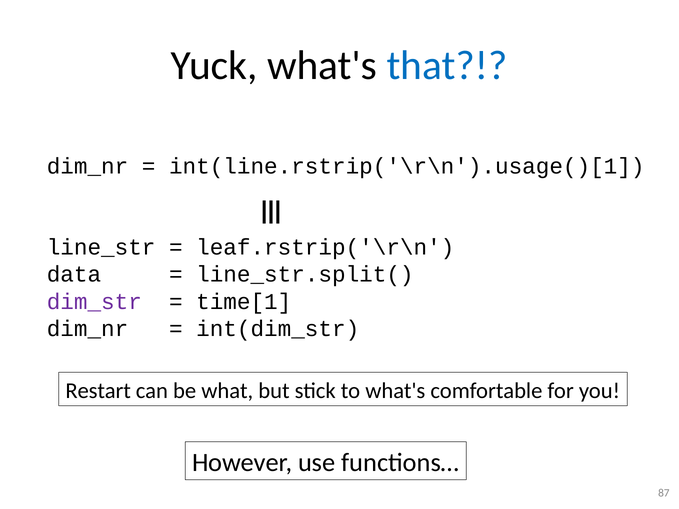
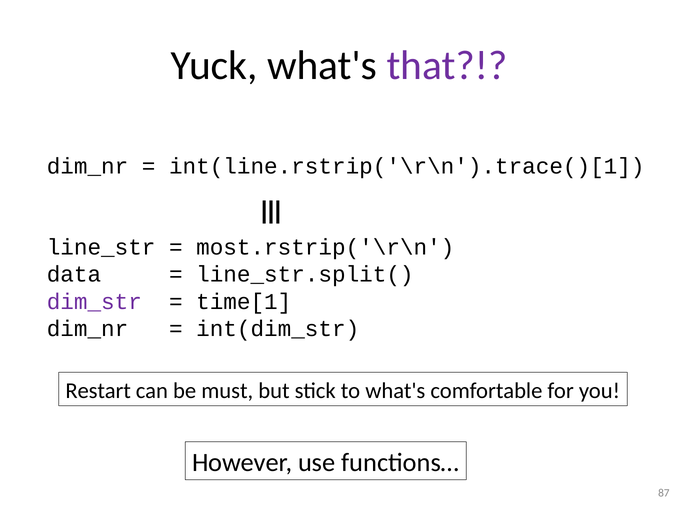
that colour: blue -> purple
int(line.rstrip('\r\n').usage()[1: int(line.rstrip('\r\n').usage()[1 -> int(line.rstrip('\r\n').trace()[1
leaf.rstrip('\r\n: leaf.rstrip('\r\n -> most.rstrip('\r\n
what: what -> must
